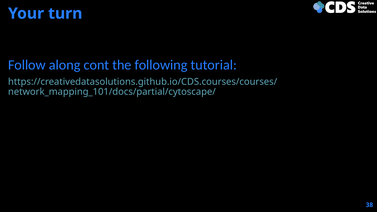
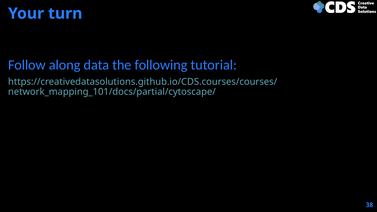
cont: cont -> data
